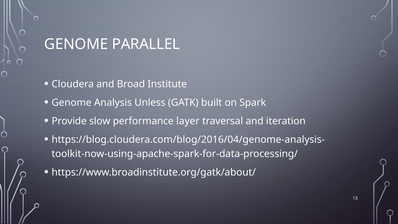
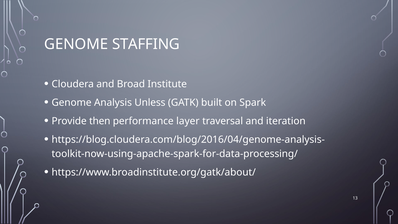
PARALLEL: PARALLEL -> STAFFING
slow: slow -> then
